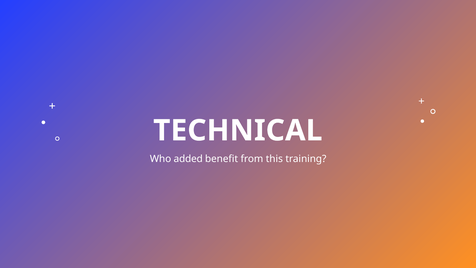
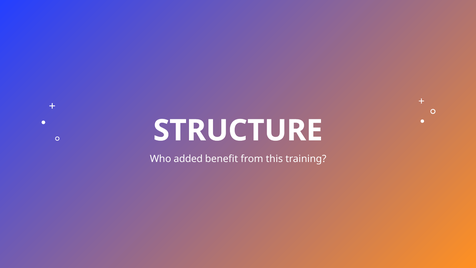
TECHNICAL: TECHNICAL -> STRUCTURE
